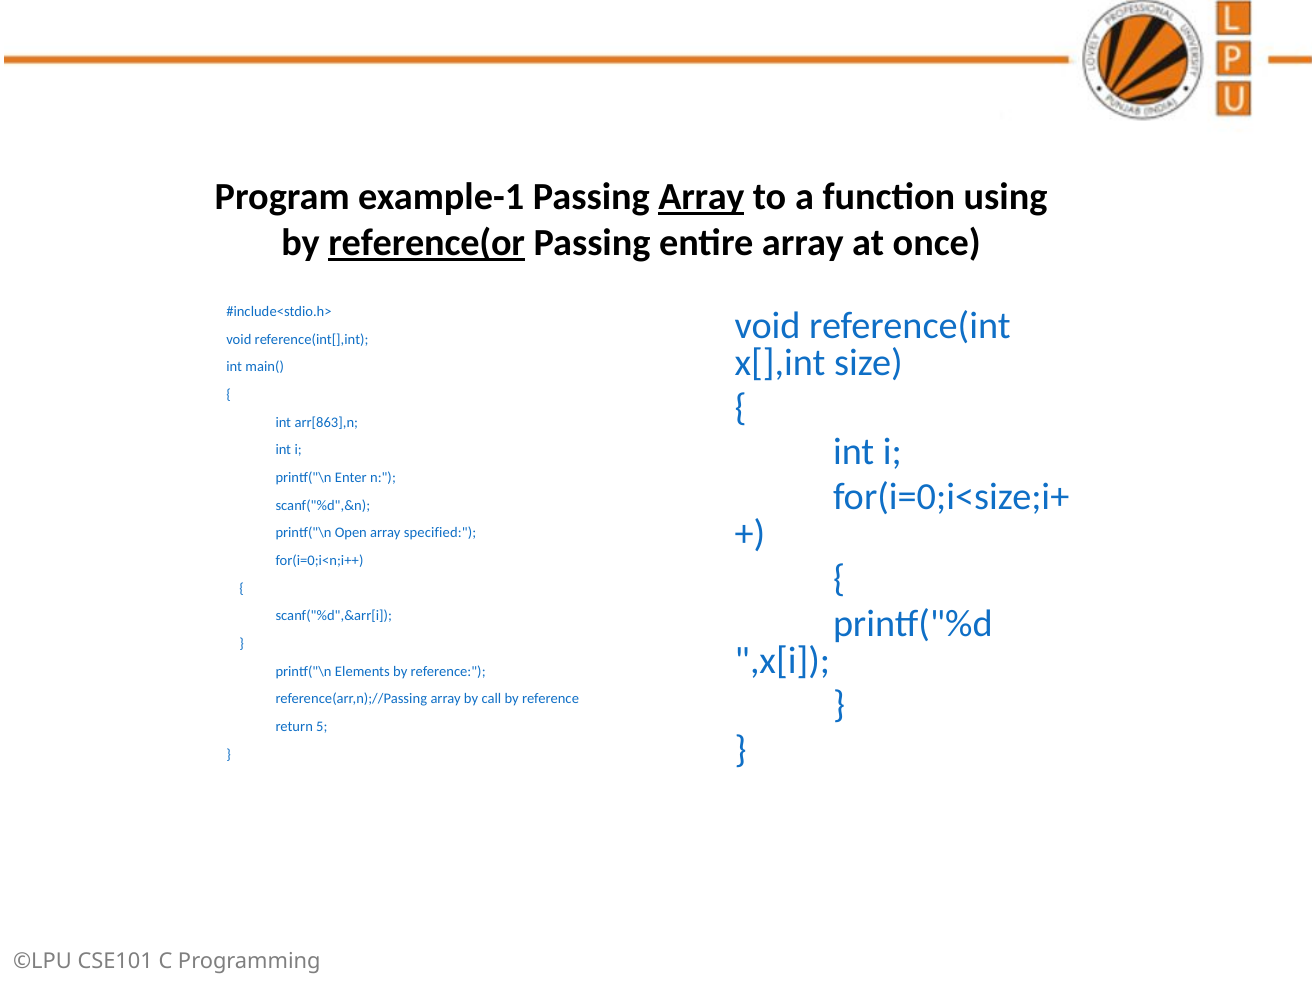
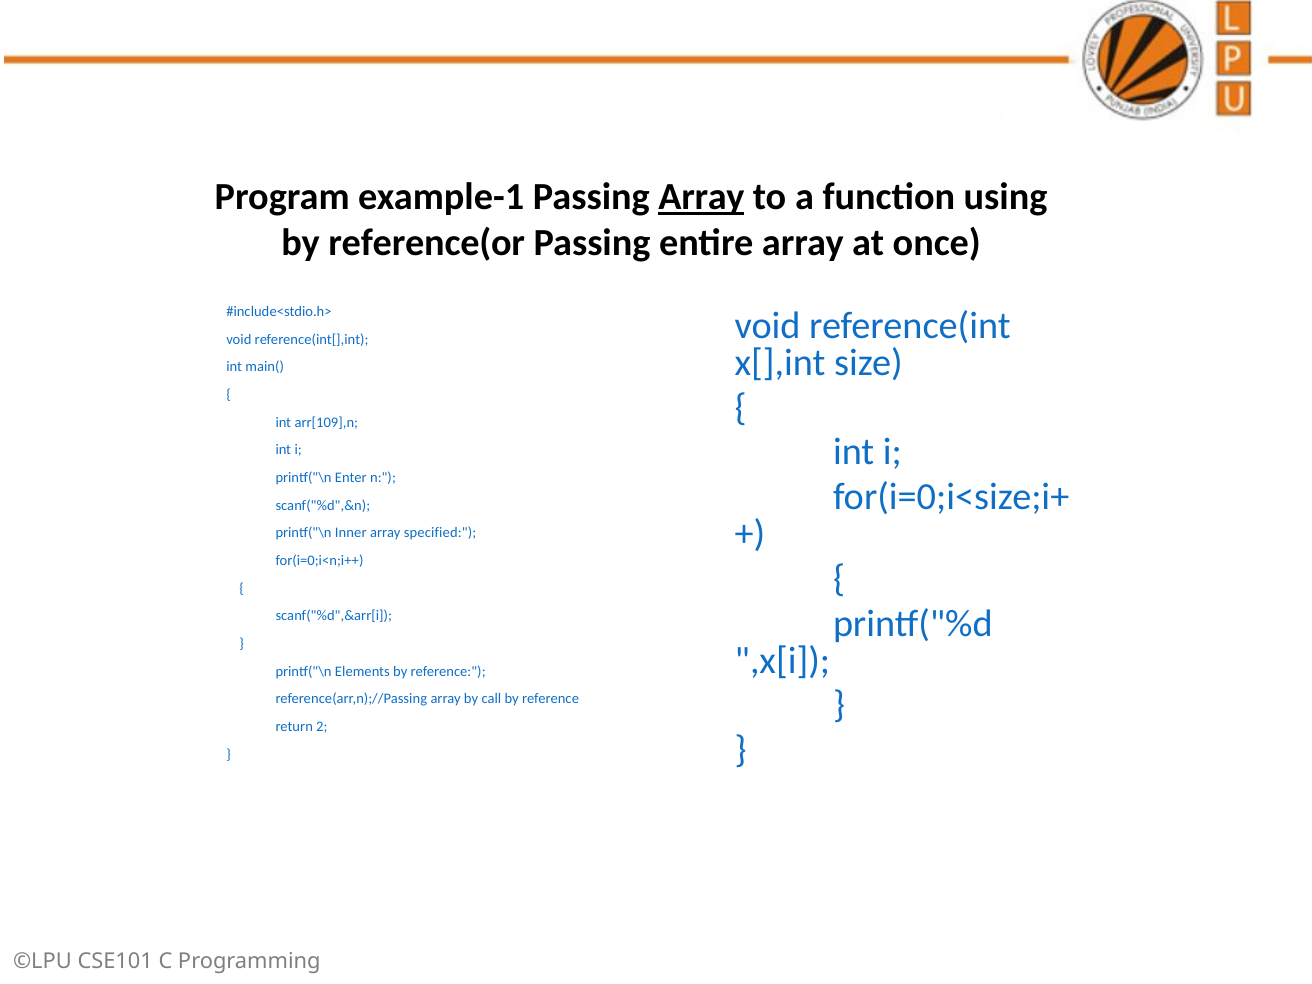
reference(or underline: present -> none
arr[863],n: arr[863],n -> arr[109],n
Open: Open -> Inner
5: 5 -> 2
